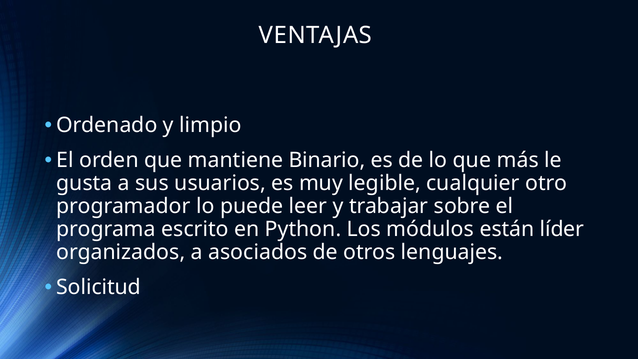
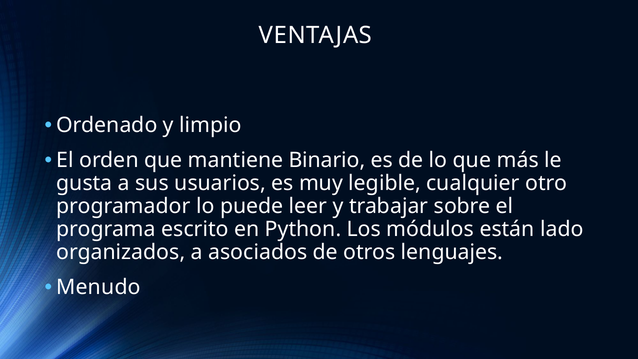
líder: líder -> lado
Solicitud: Solicitud -> Menudo
